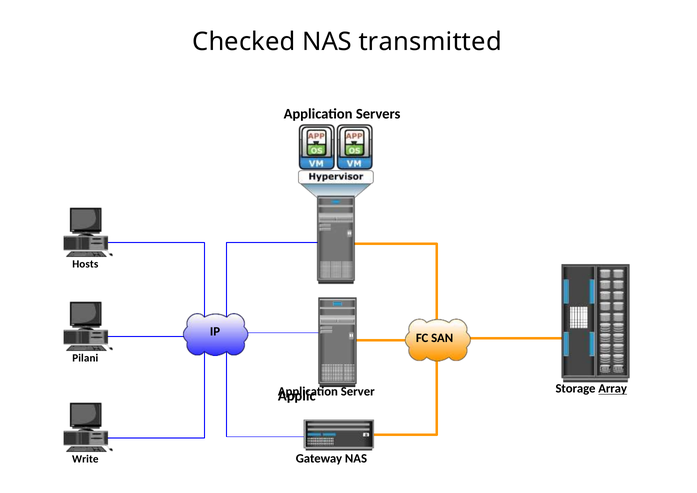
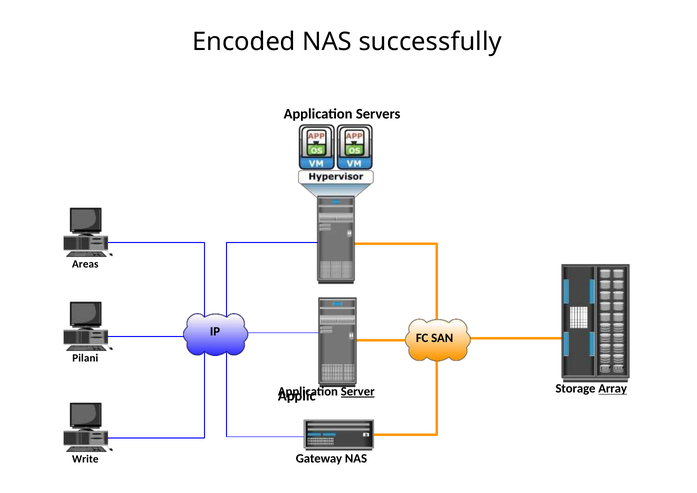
Checked: Checked -> Encoded
transmitted: transmitted -> successfully
Hosts: Hosts -> Areas
Server underline: none -> present
